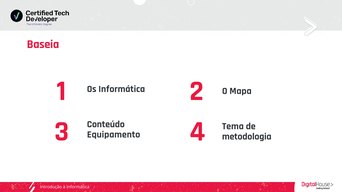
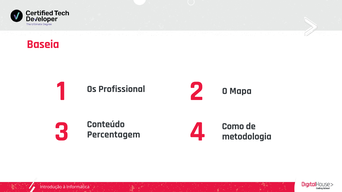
Os Informática: Informática -> Profissional
Tema: Tema -> Como
Equipamento: Equipamento -> Percentagem
